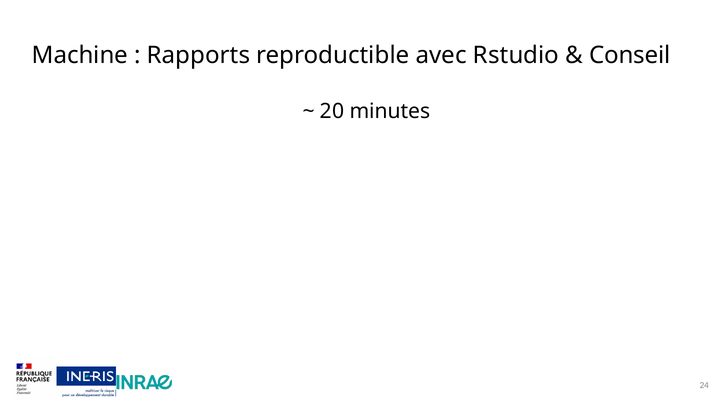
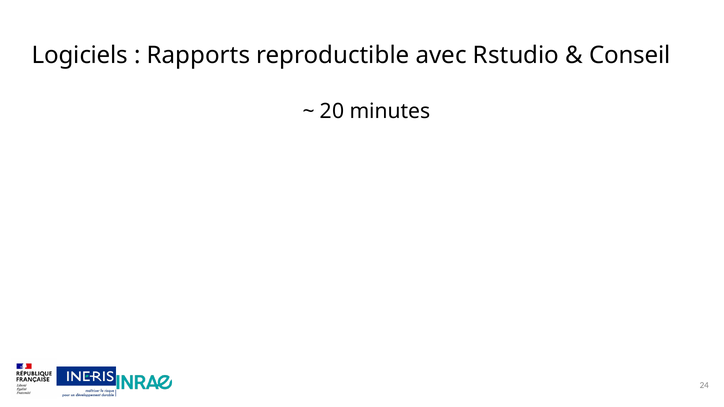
Machine: Machine -> Logiciels
